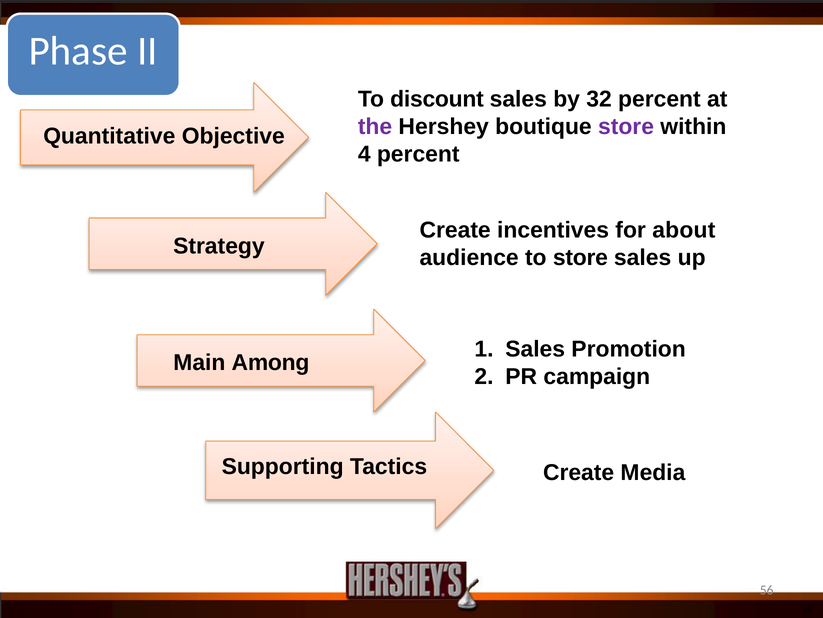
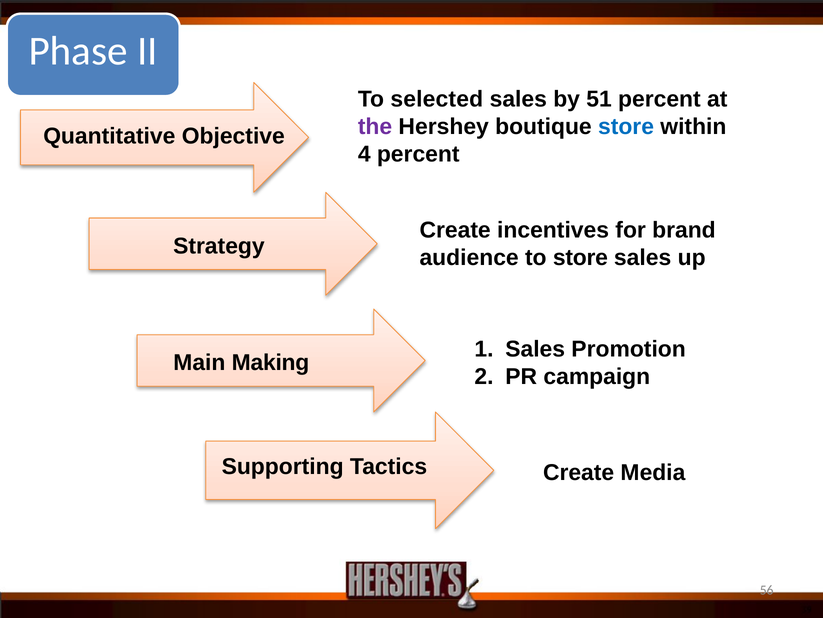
discount: discount -> selected
32: 32 -> 51
store at (626, 127) colour: purple -> blue
about: about -> brand
Among: Among -> Making
